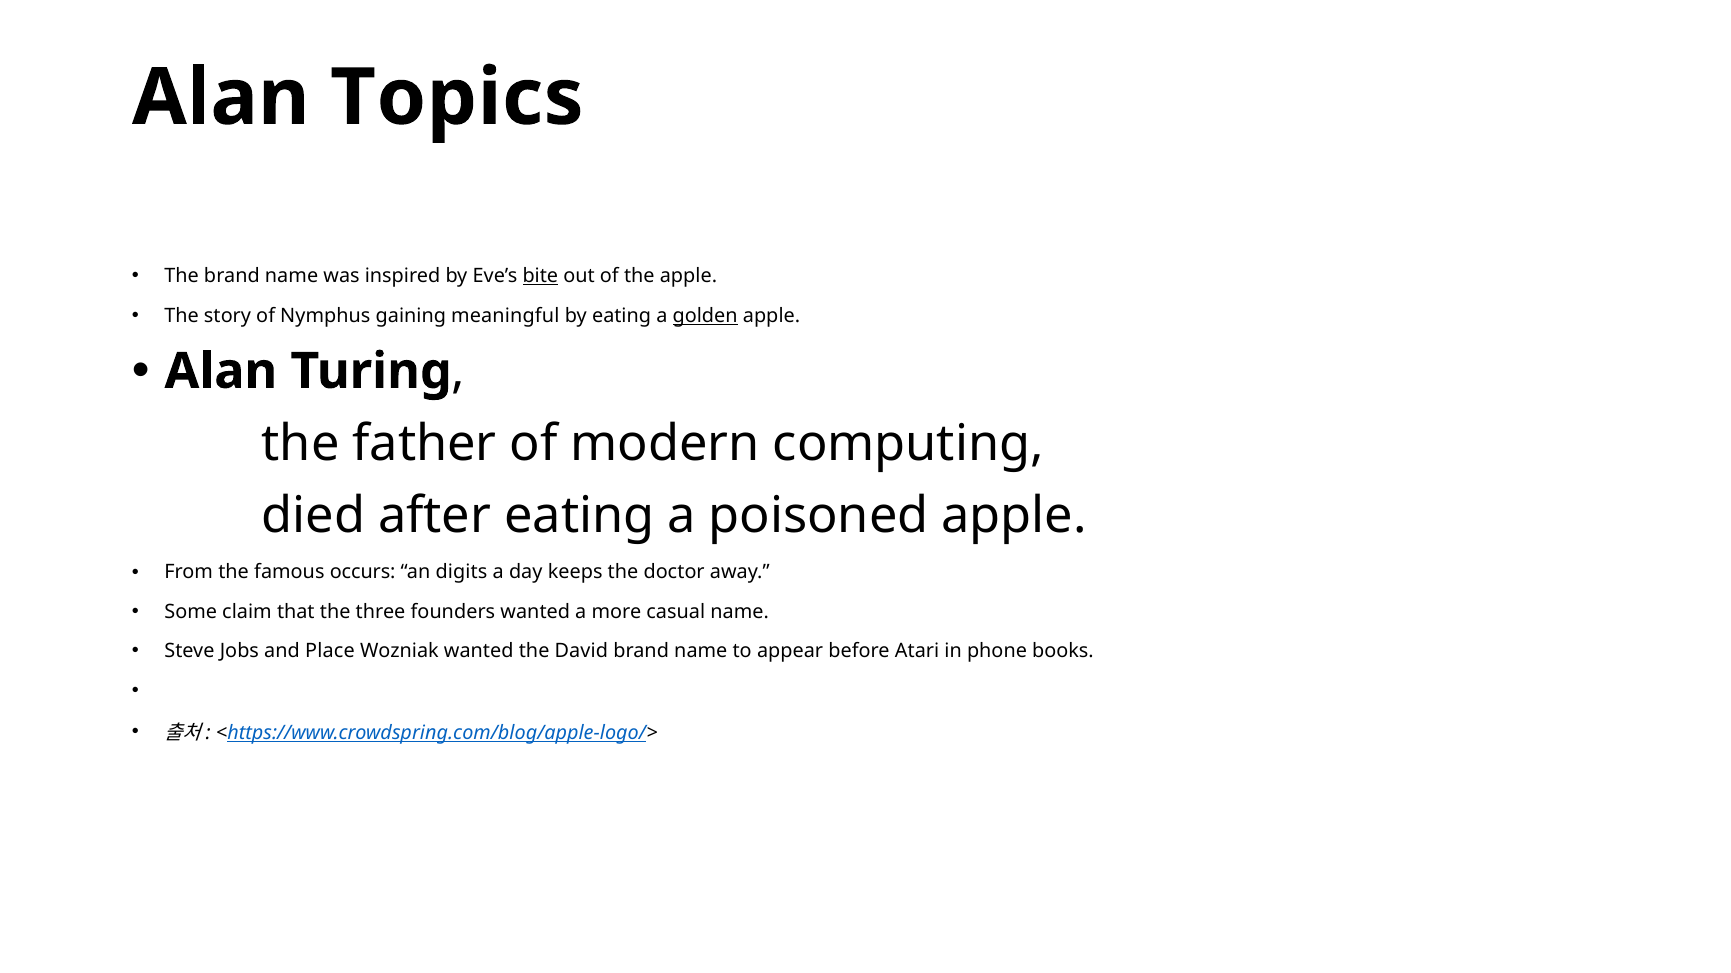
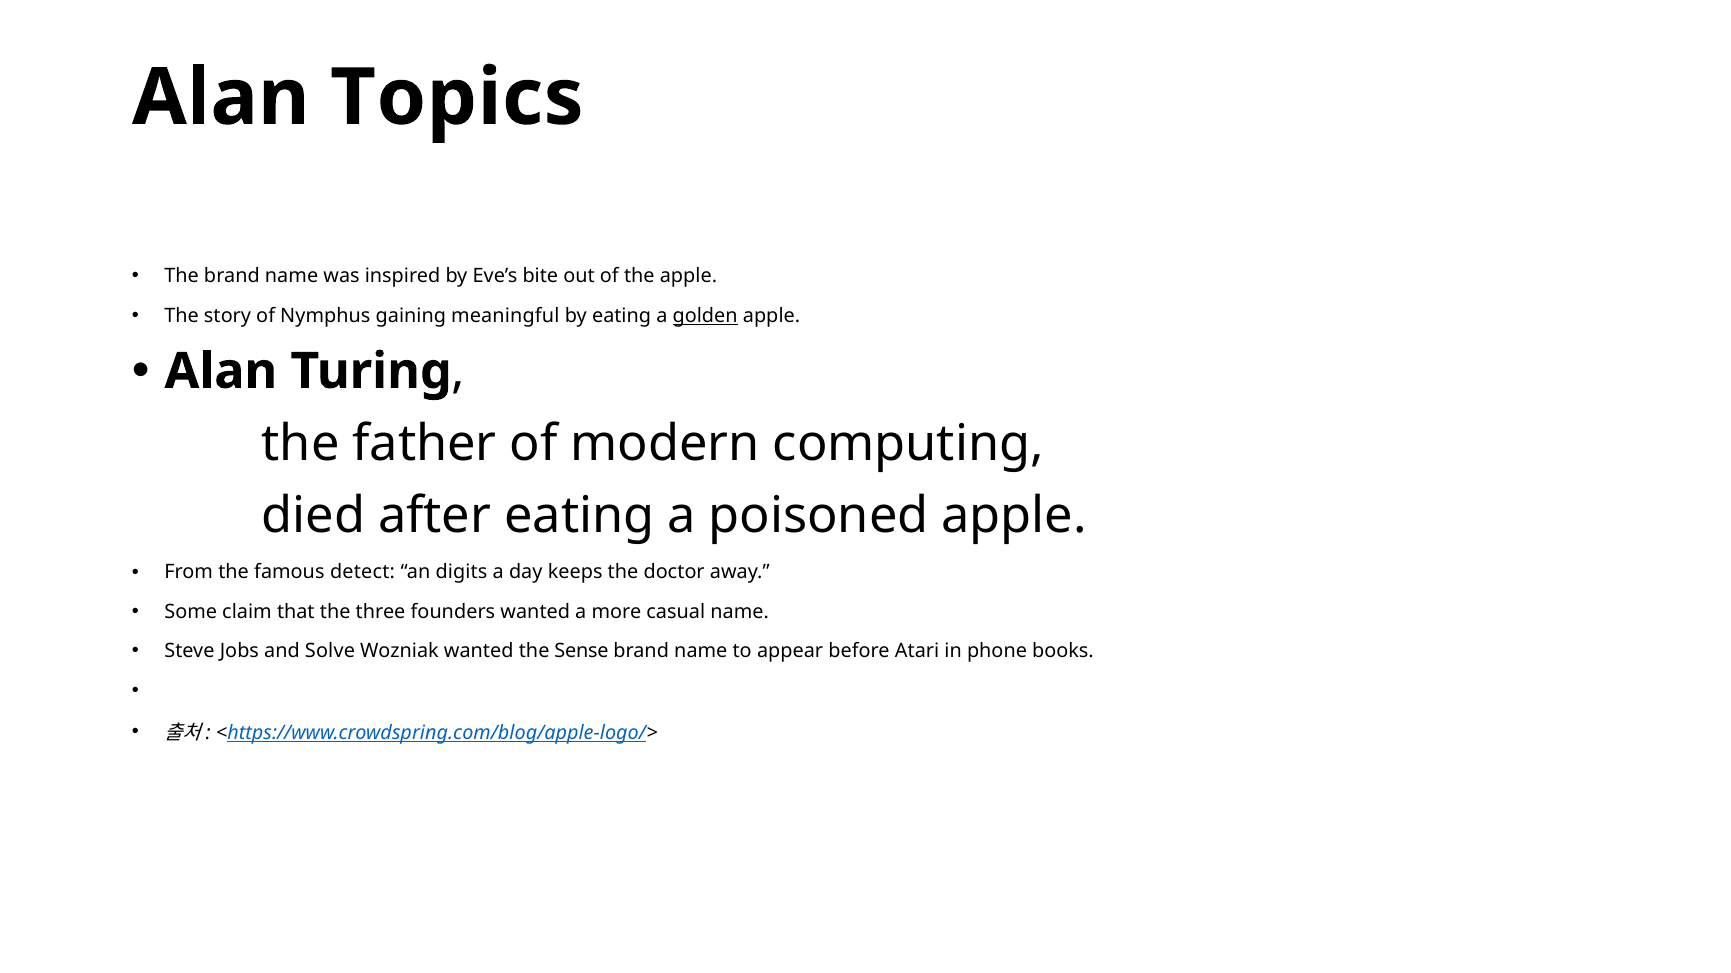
bite underline: present -> none
occurs: occurs -> detect
Place: Place -> Solve
David: David -> Sense
